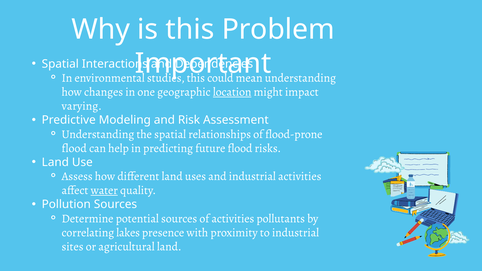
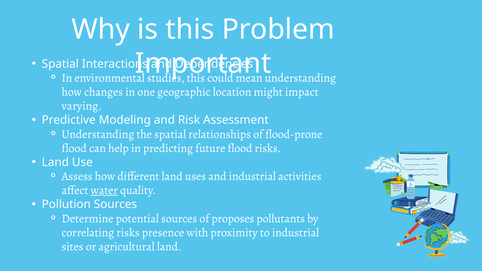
location underline: present -> none
of activities: activities -> proposes
correlating lakes: lakes -> risks
